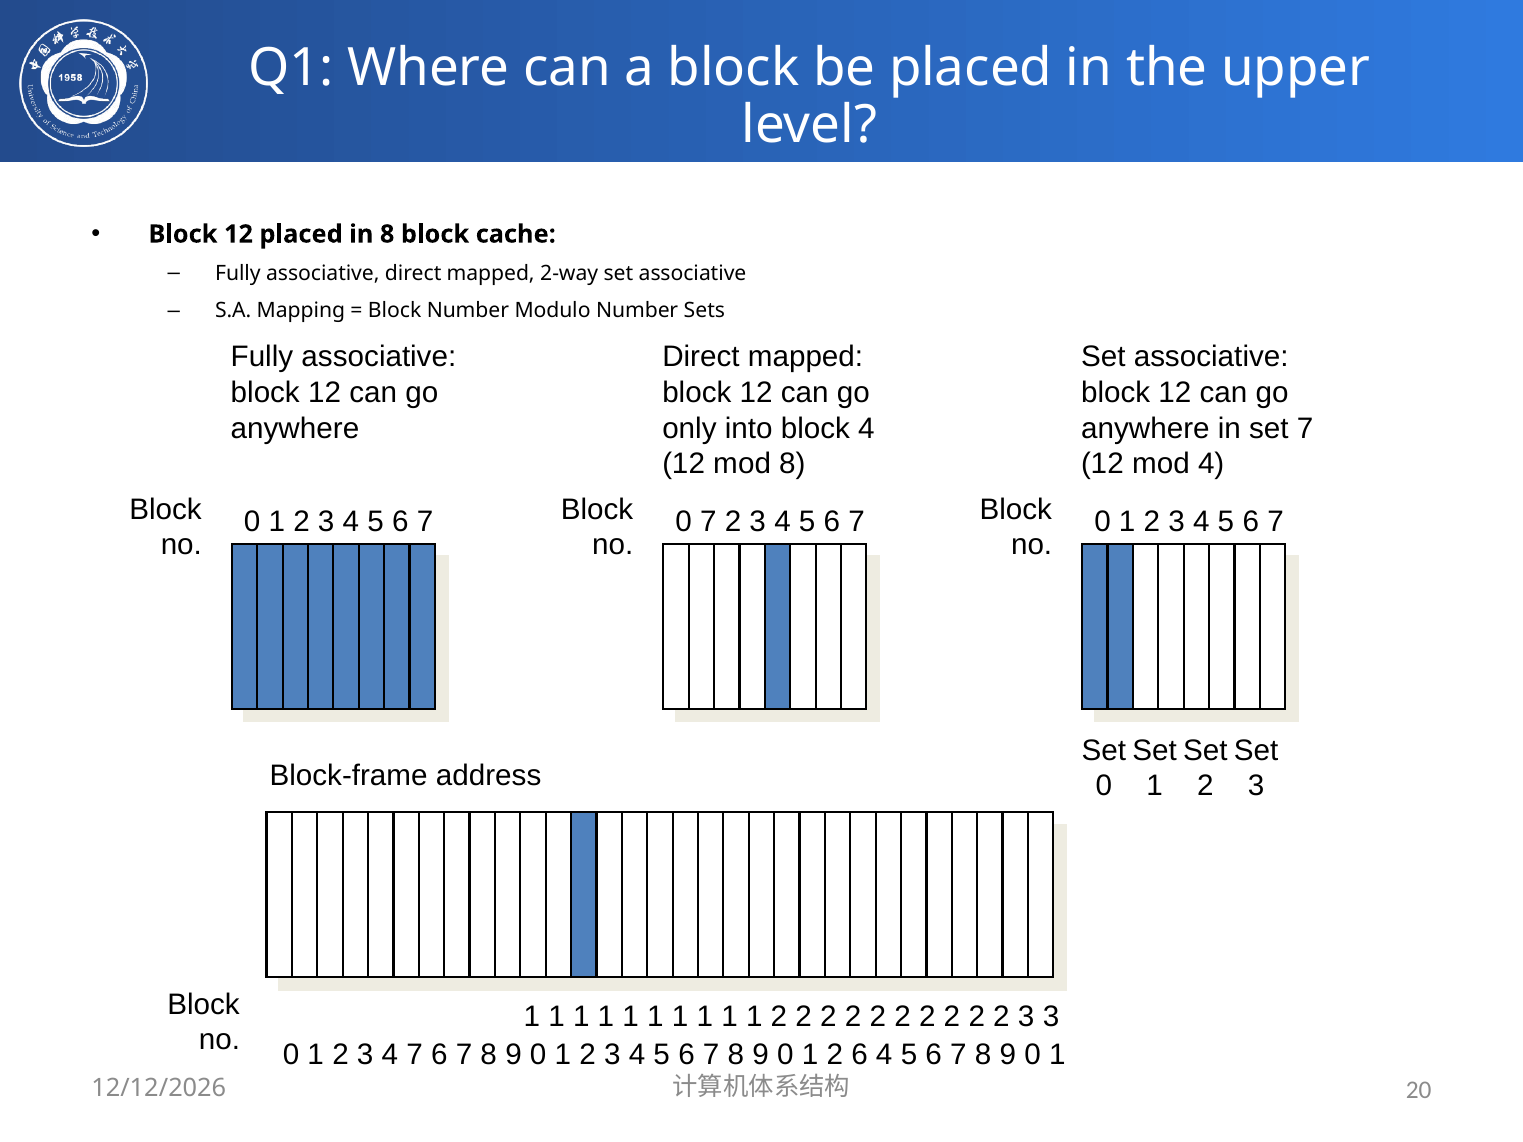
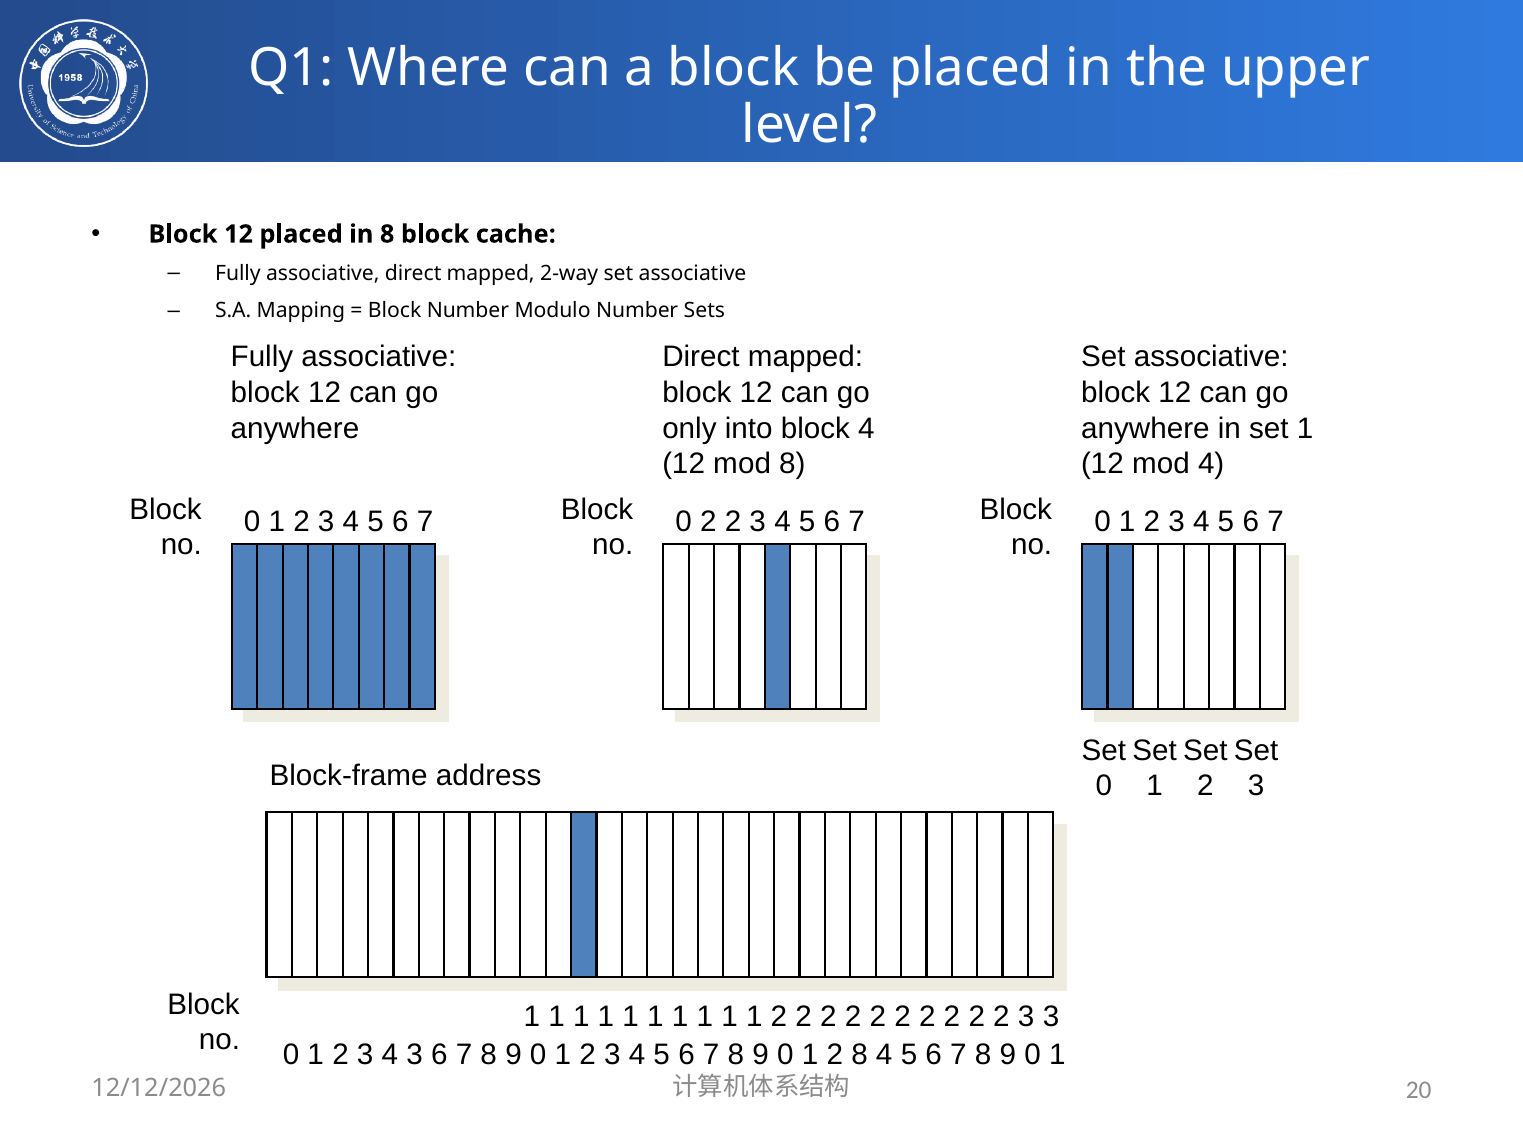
in set 7: 7 -> 1
0 7: 7 -> 2
4 7: 7 -> 3
2 6: 6 -> 8
